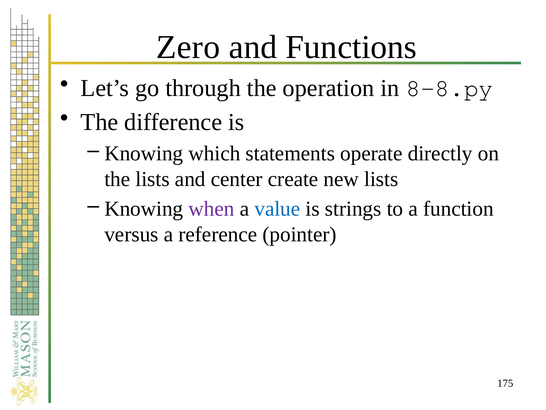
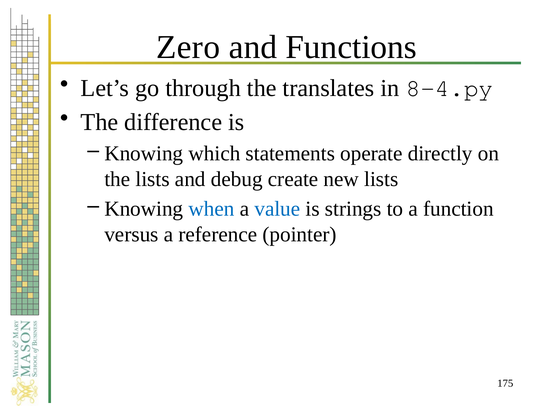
operation: operation -> translates
8-8.py: 8-8.py -> 8-4.py
center: center -> debug
when colour: purple -> blue
